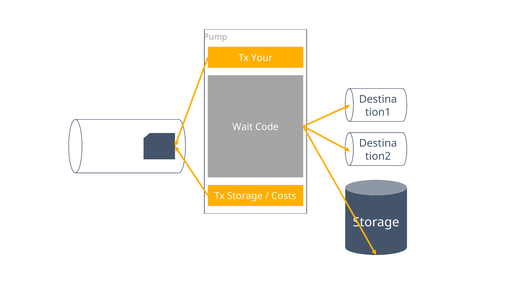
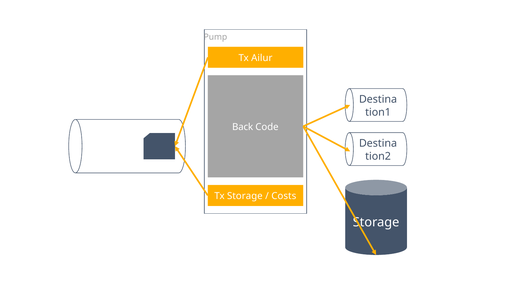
Your: Your -> Ailur
Wait: Wait -> Back
